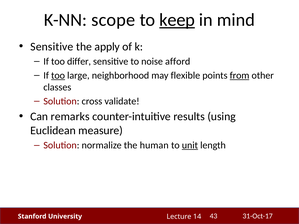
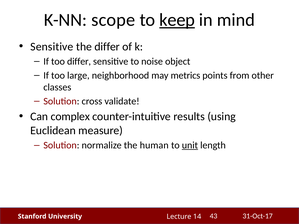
the apply: apply -> differ
afford: afford -> object
too at (58, 75) underline: present -> none
flexible: flexible -> metrics
from underline: present -> none
remarks: remarks -> complex
